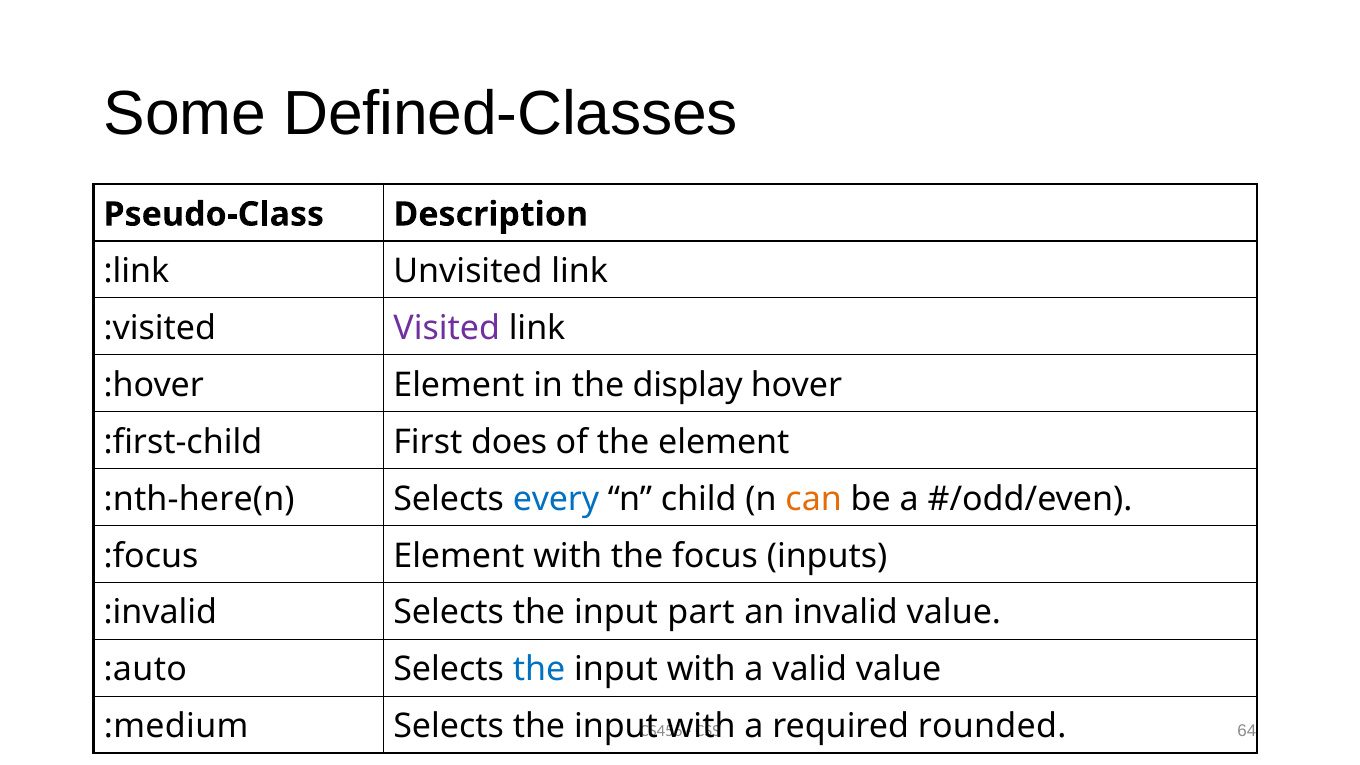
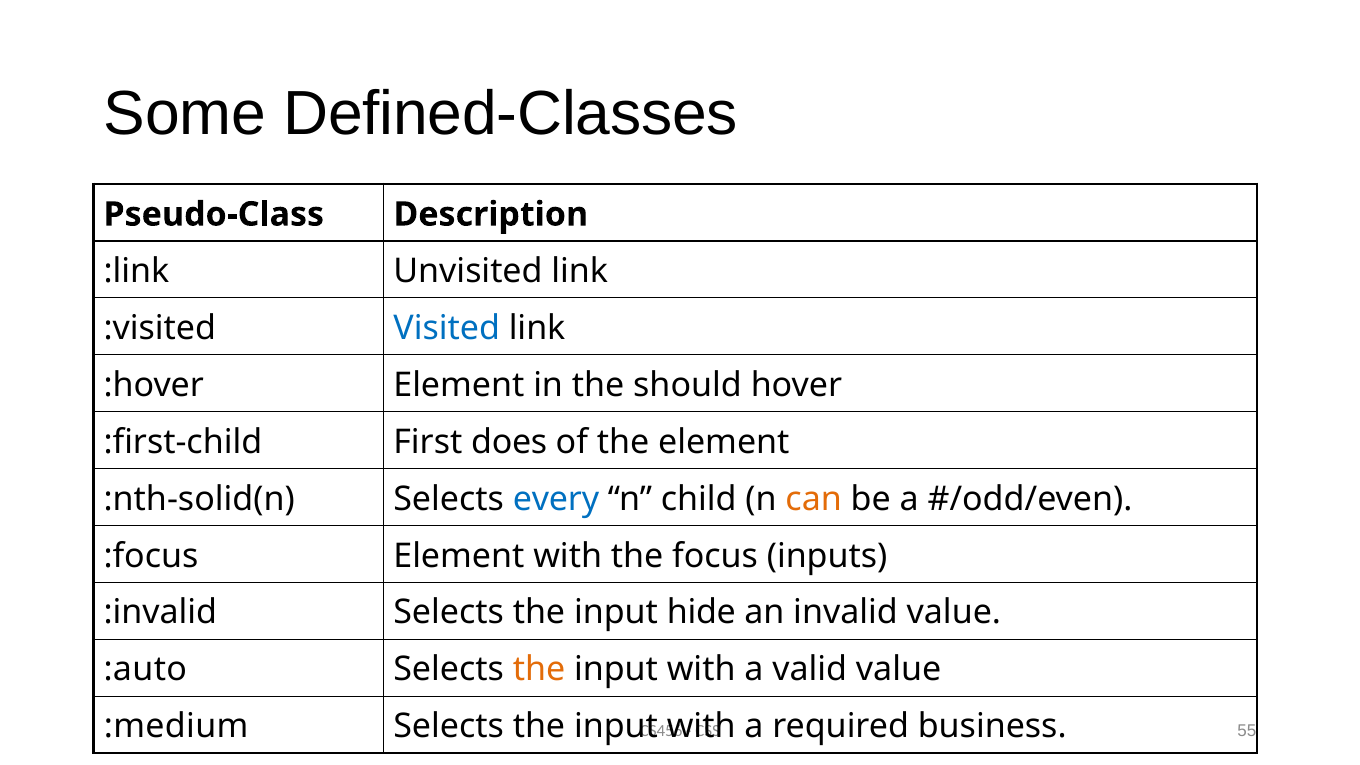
Visited colour: purple -> blue
display: display -> should
:nth-here(n: :nth-here(n -> :nth-solid(n
part: part -> hide
the at (539, 670) colour: blue -> orange
rounded: rounded -> business
64: 64 -> 55
